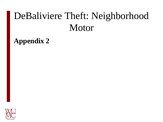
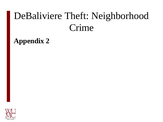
Motor: Motor -> Crime
